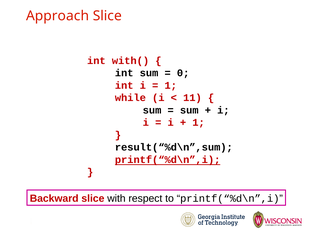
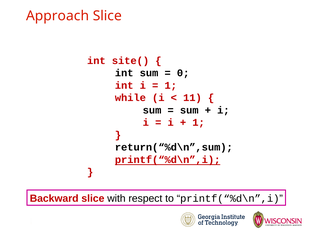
with(: with( -> site(
result(“%d\n”,sum: result(“%d\n”,sum -> return(“%d\n”,sum
